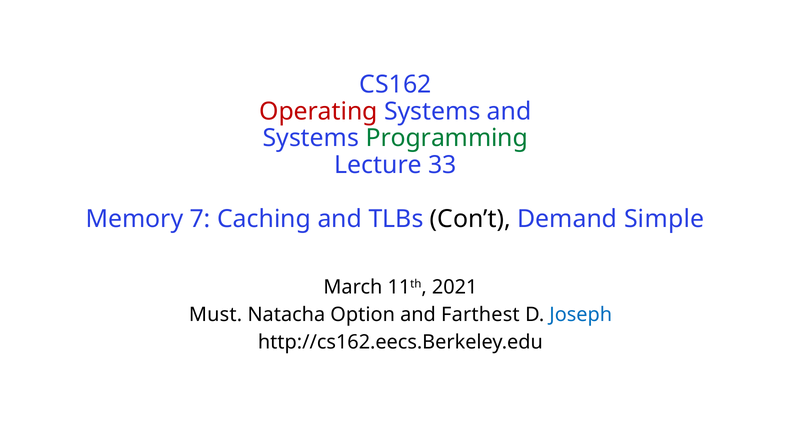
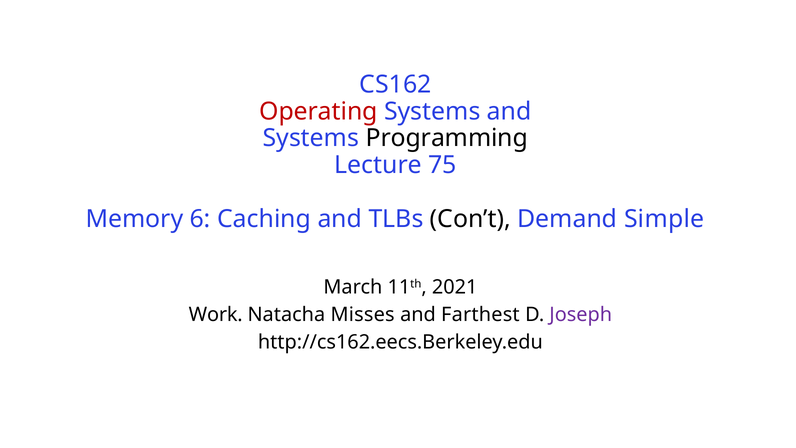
Programming colour: green -> black
33: 33 -> 75
7: 7 -> 6
Must: Must -> Work
Option: Option -> Misses
Joseph colour: blue -> purple
